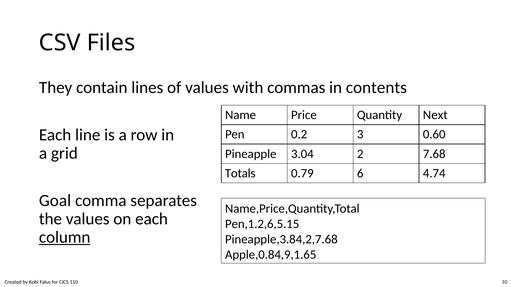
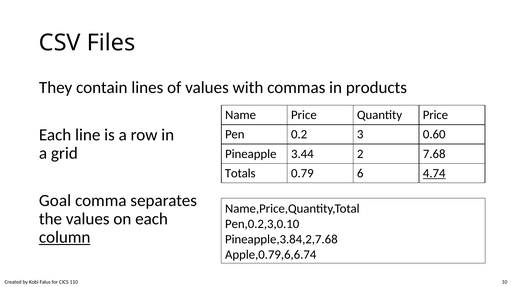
contents: contents -> products
Quantity Next: Next -> Price
3.04: 3.04 -> 3.44
4.74 underline: none -> present
Pen,1.2,6,5.15: Pen,1.2,6,5.15 -> Pen,0.2,3,0.10
Apple,0.84,9,1.65: Apple,0.84,9,1.65 -> Apple,0.79,6,6.74
